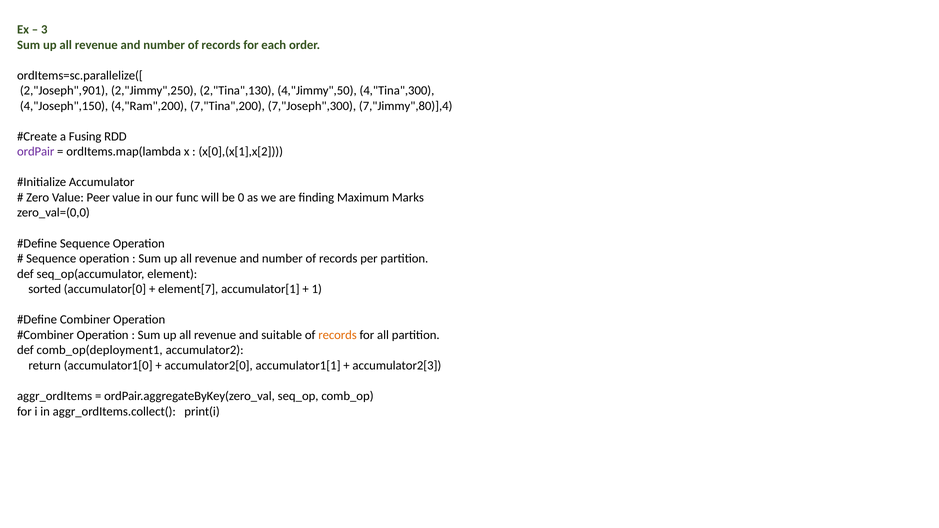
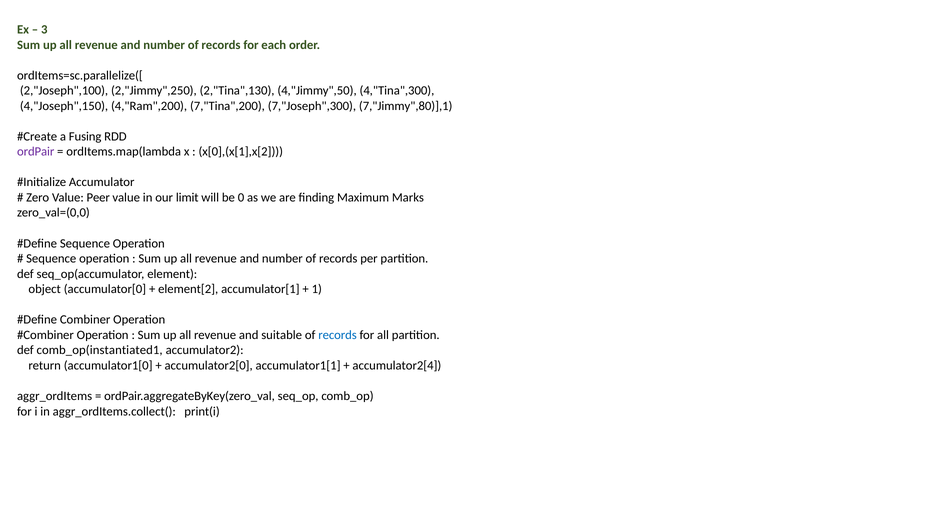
2,"Joseph",901: 2,"Joseph",901 -> 2,"Joseph",100
7,"Jimmy",80)],4: 7,"Jimmy",80)],4 -> 7,"Jimmy",80)],1
func: func -> limit
sorted: sorted -> object
element[7: element[7 -> element[2
records at (338, 335) colour: orange -> blue
comb_op(deployment1: comb_op(deployment1 -> comb_op(instantiated1
accumulator2[3: accumulator2[3 -> accumulator2[4
